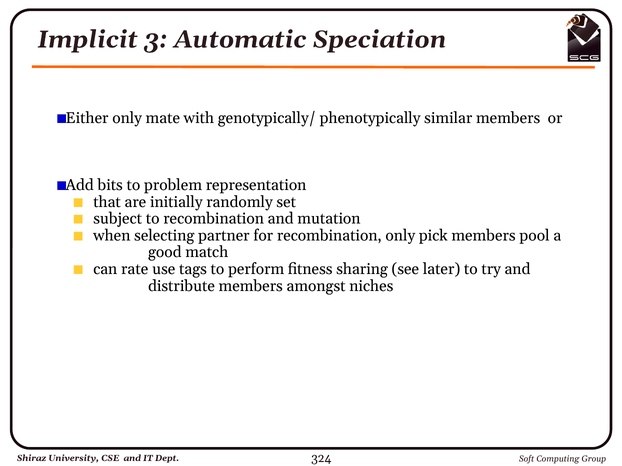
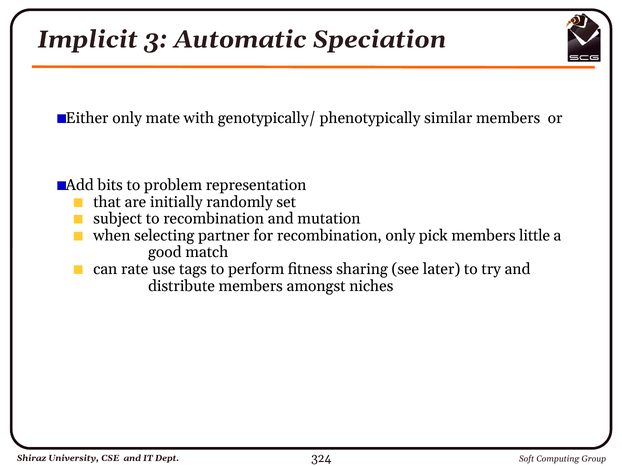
pool: pool -> little
